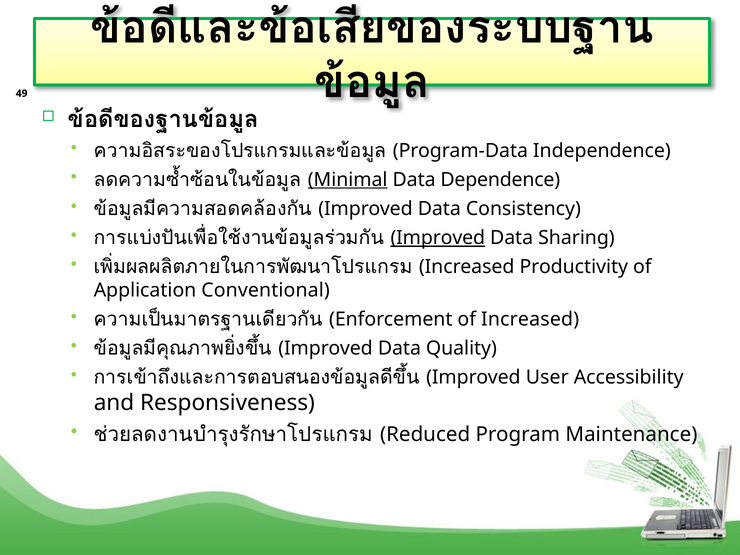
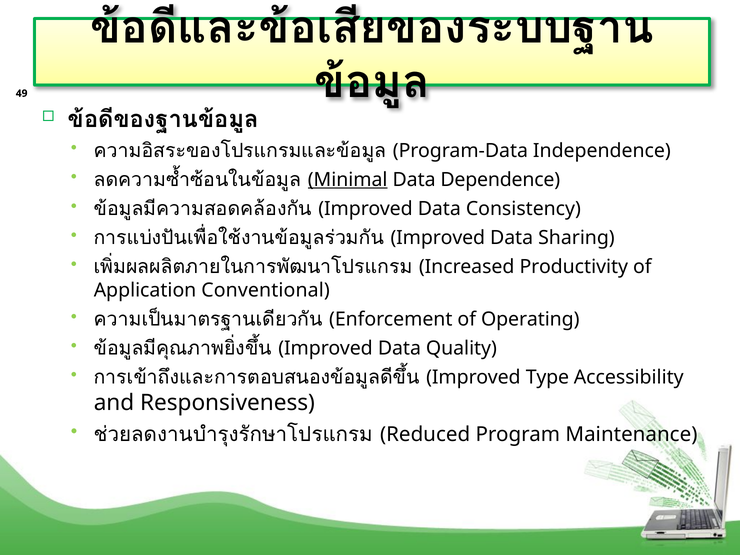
Improved at (438, 238) underline: present -> none
of Increased: Increased -> Operating
User: User -> Type
